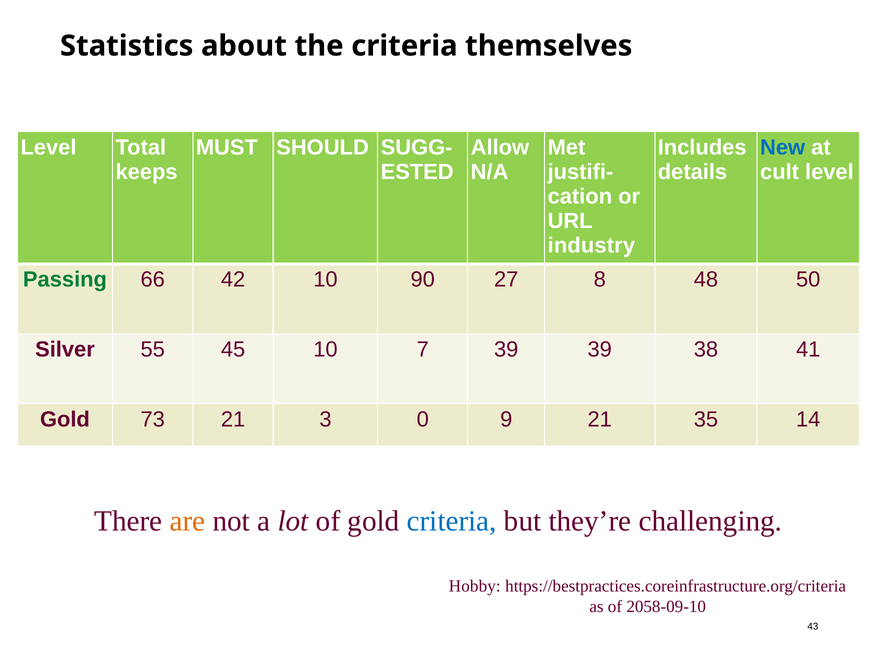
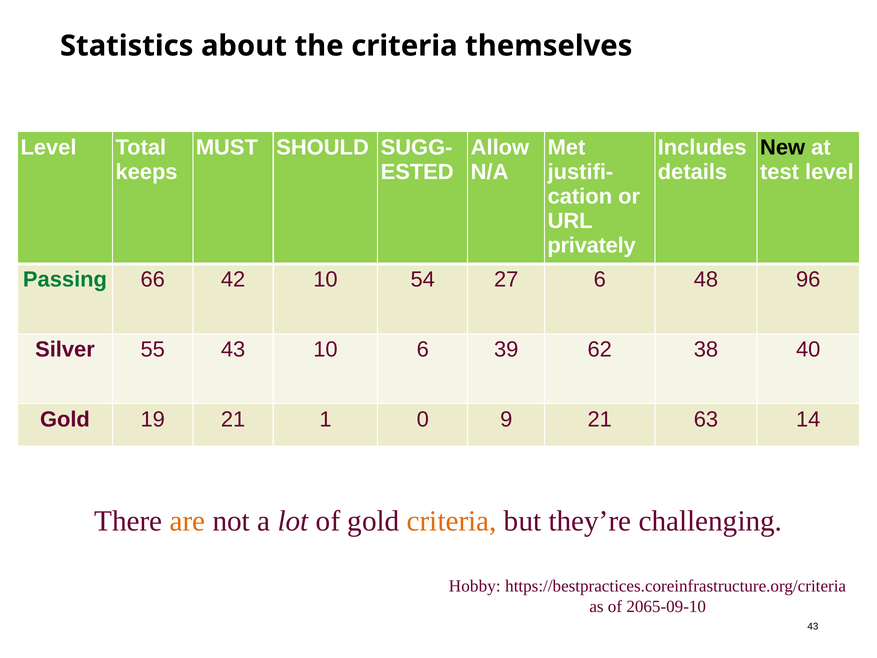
New colour: blue -> black
cult: cult -> test
industry: industry -> privately
90: 90 -> 54
27 8: 8 -> 6
50: 50 -> 96
55 45: 45 -> 43
10 7: 7 -> 6
39 39: 39 -> 62
41: 41 -> 40
73: 73 -> 19
3: 3 -> 1
35: 35 -> 63
criteria at (452, 521) colour: blue -> orange
2058-09-10: 2058-09-10 -> 2065-09-10
